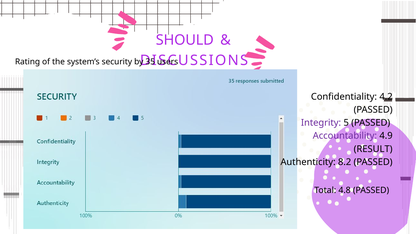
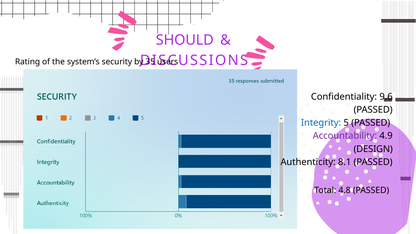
4.2: 4.2 -> 9.6
Integrity colour: purple -> blue
RESULT: RESULT -> DESIGN
8.2: 8.2 -> 8.1
